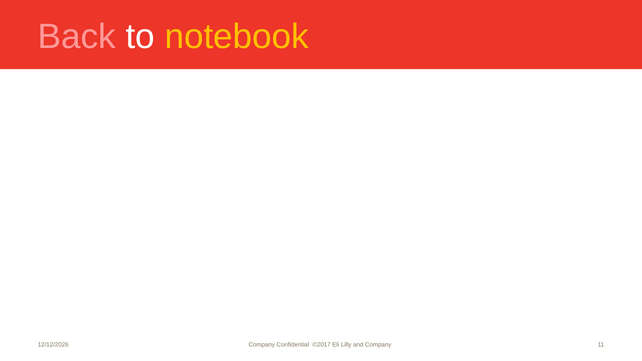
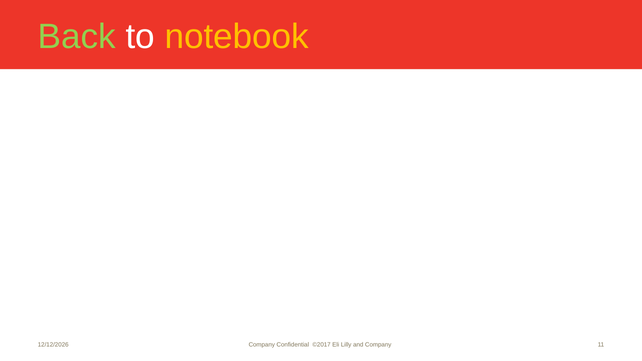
Back colour: pink -> light green
